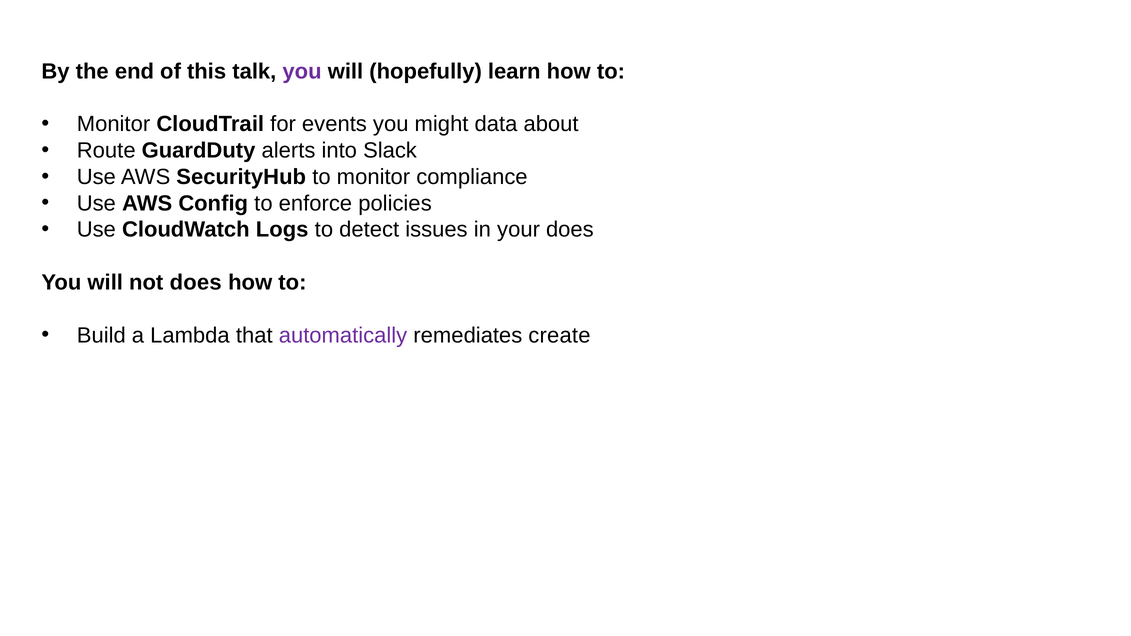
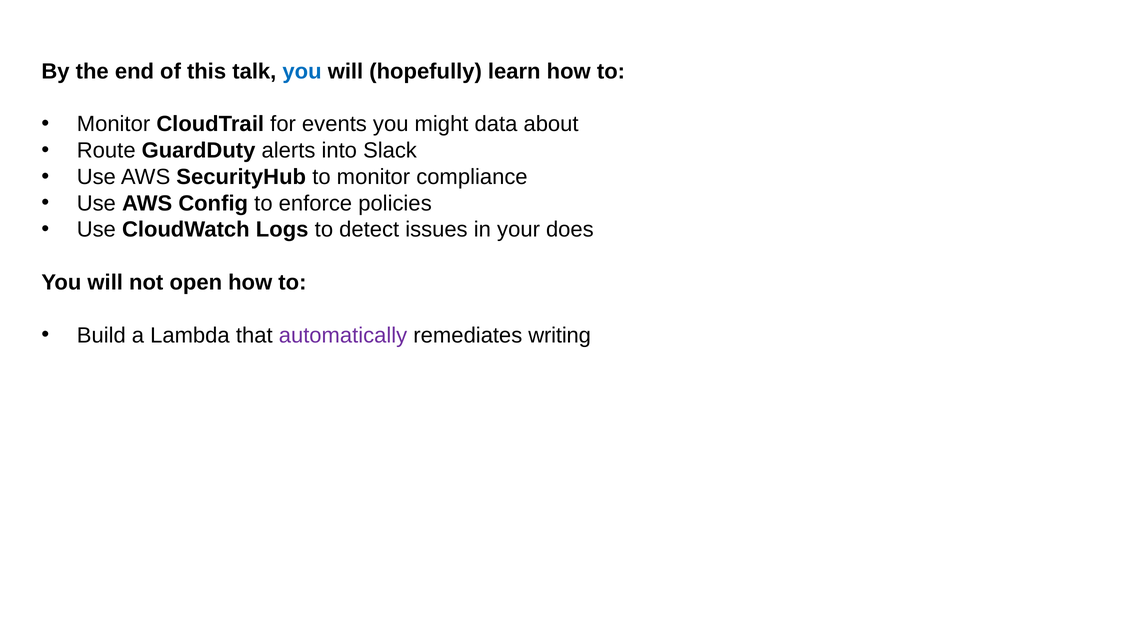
you at (302, 71) colour: purple -> blue
not does: does -> open
create: create -> writing
